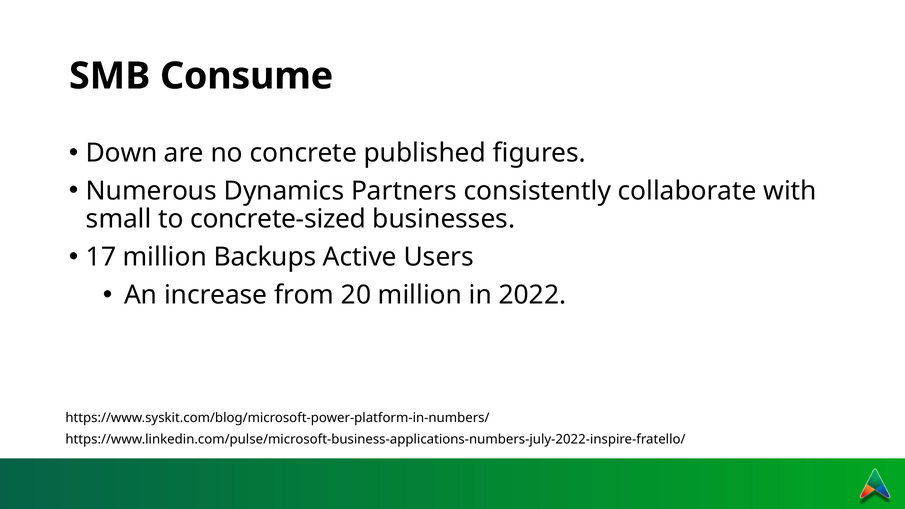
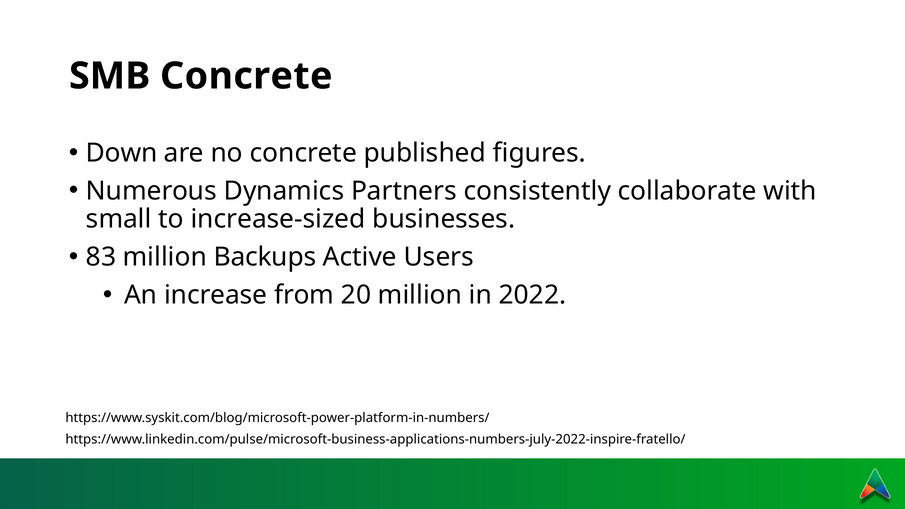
SMB Consume: Consume -> Concrete
concrete-sized: concrete-sized -> increase-sized
17: 17 -> 83
